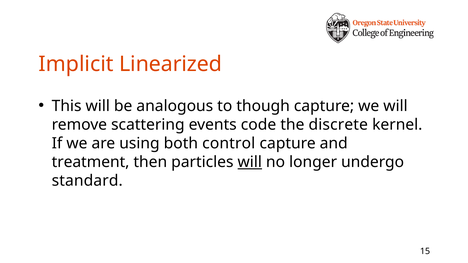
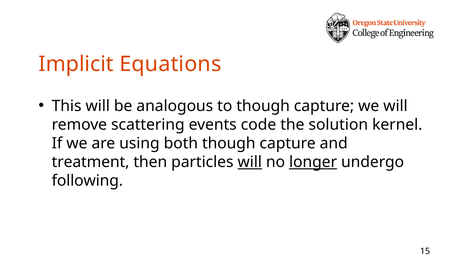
Linearized: Linearized -> Equations
discrete: discrete -> solution
both control: control -> though
longer underline: none -> present
standard: standard -> following
